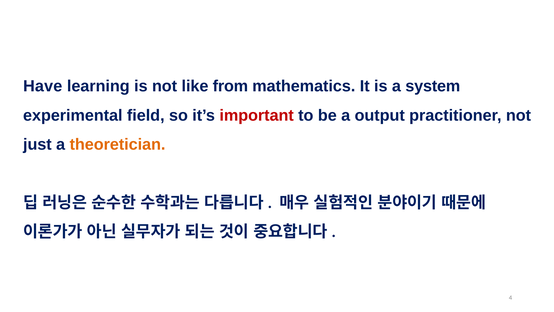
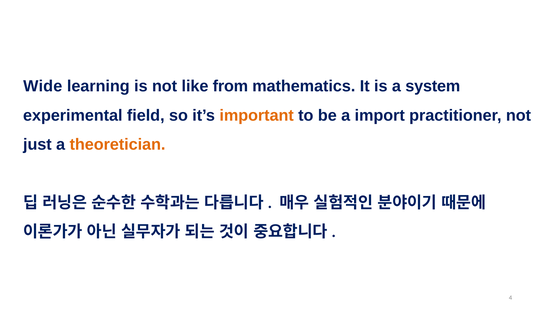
Have: Have -> Wide
important colour: red -> orange
output: output -> import
